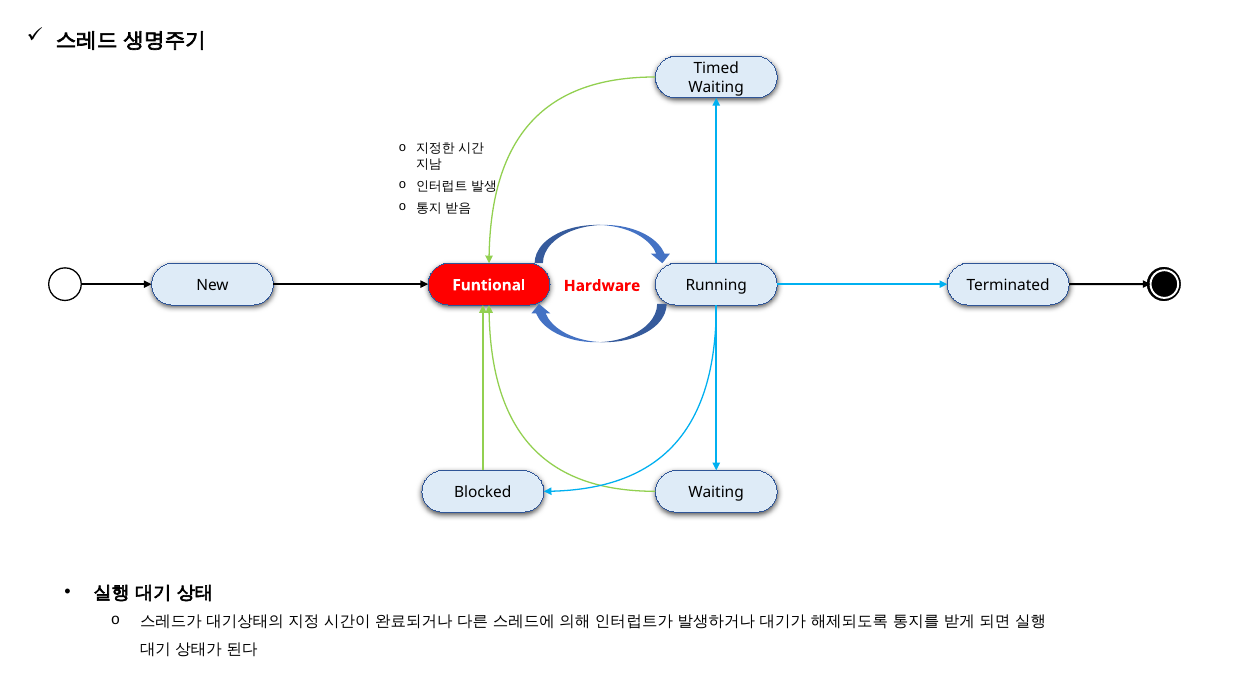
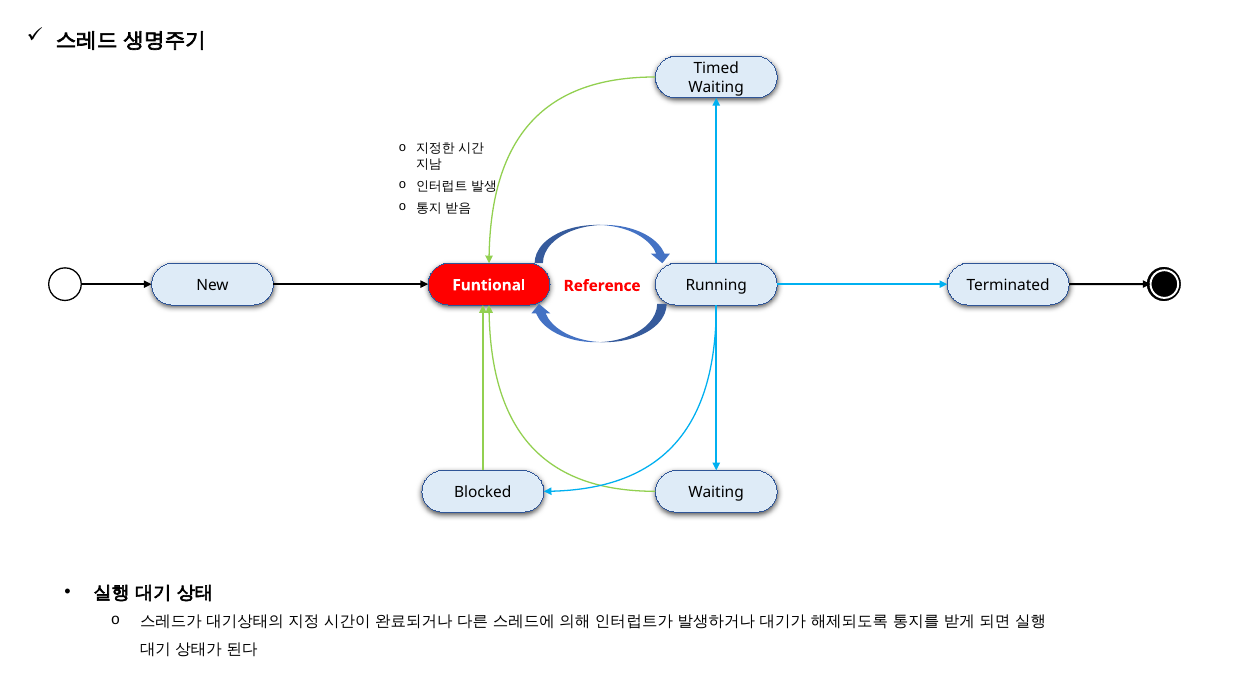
Hardware: Hardware -> Reference
